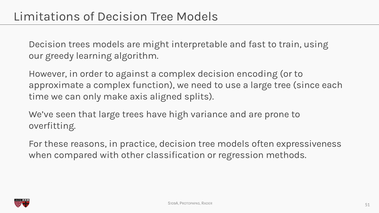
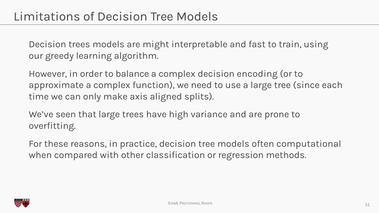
against: against -> balance
expressiveness: expressiveness -> computational
